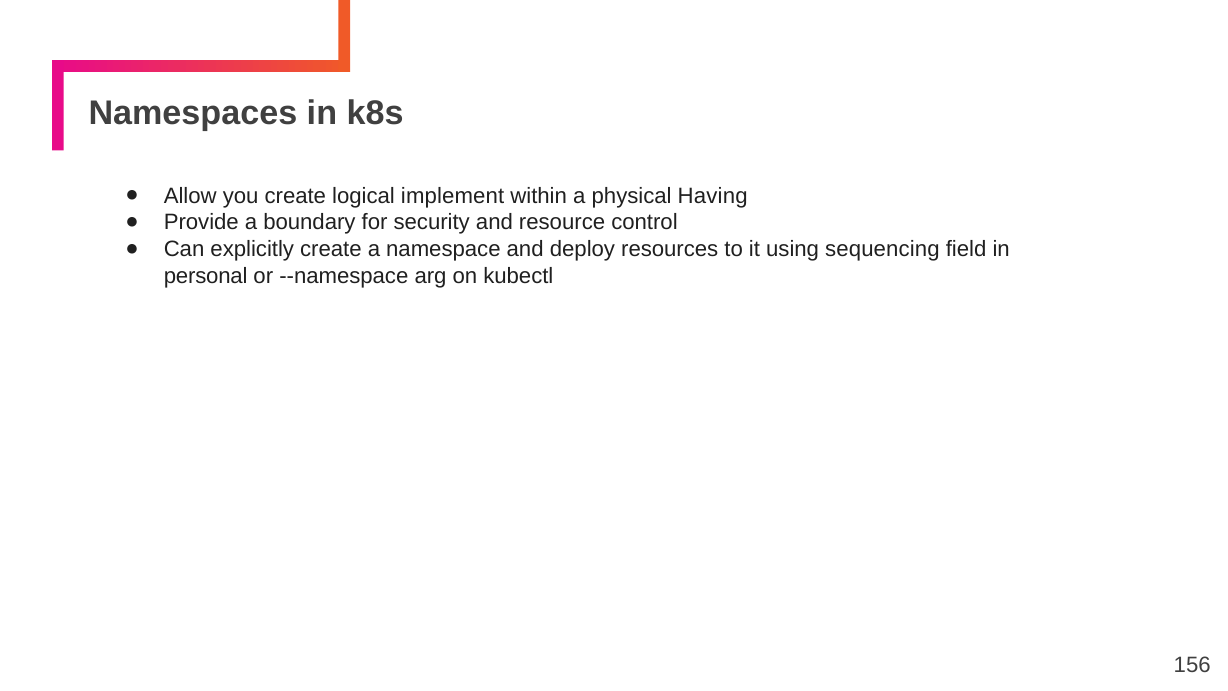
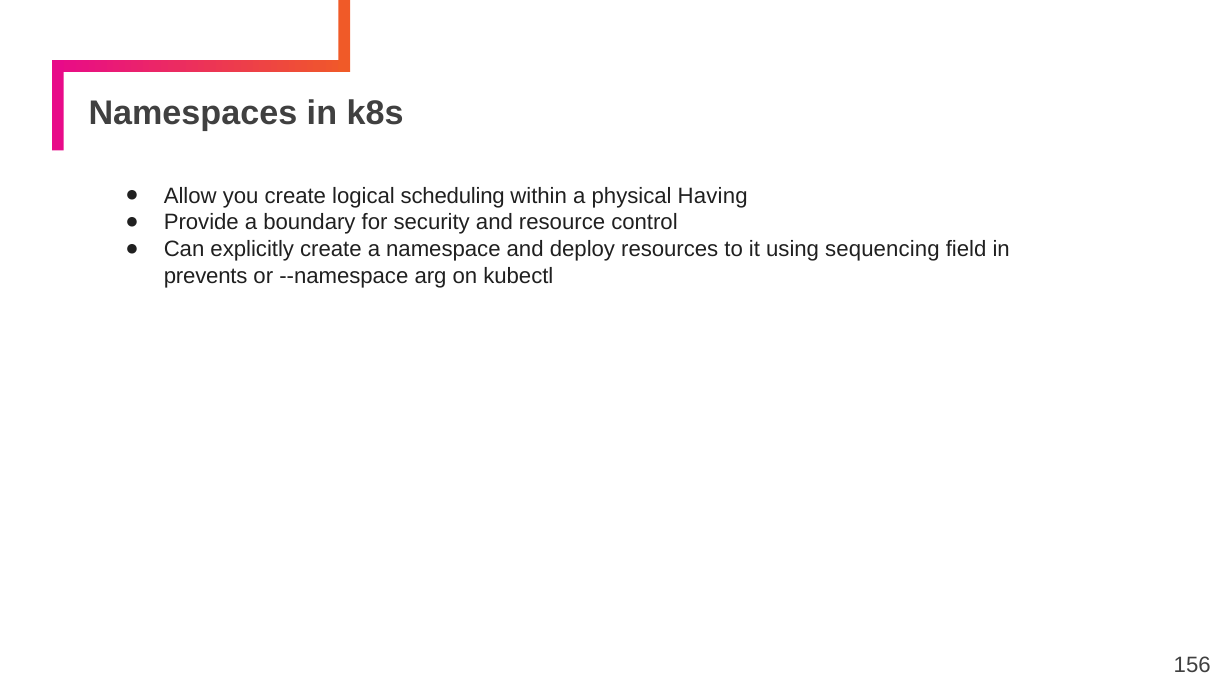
implement: implement -> scheduling
personal: personal -> prevents
